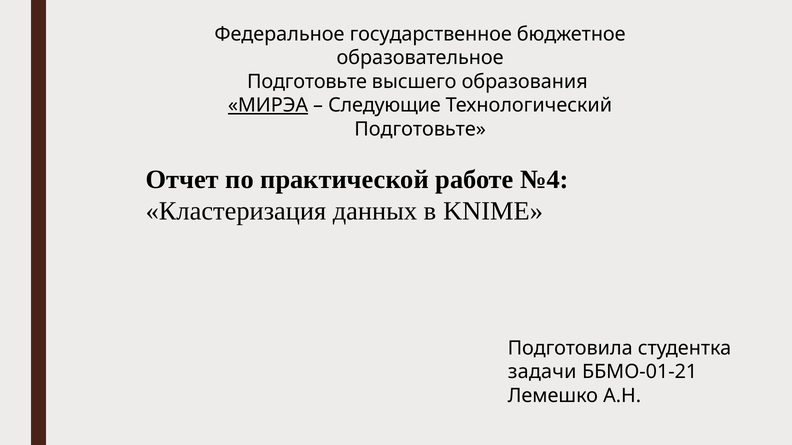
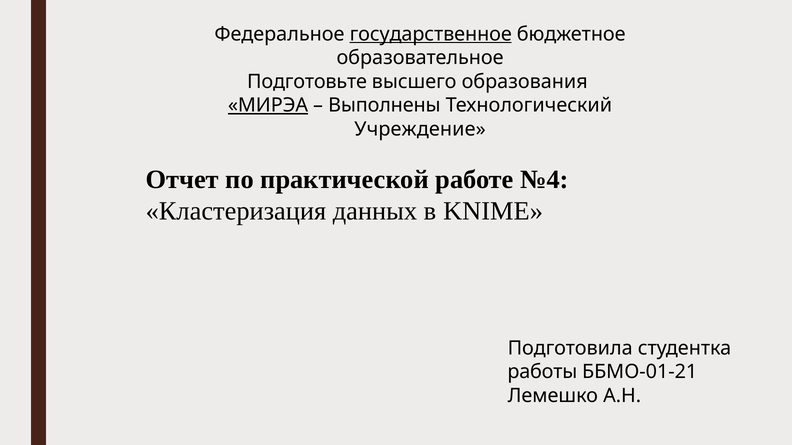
государственное underline: none -> present
Следующие: Следующие -> Выполнены
Подготовьте at (420, 129): Подготовьте -> Учреждение
задачи: задачи -> работы
